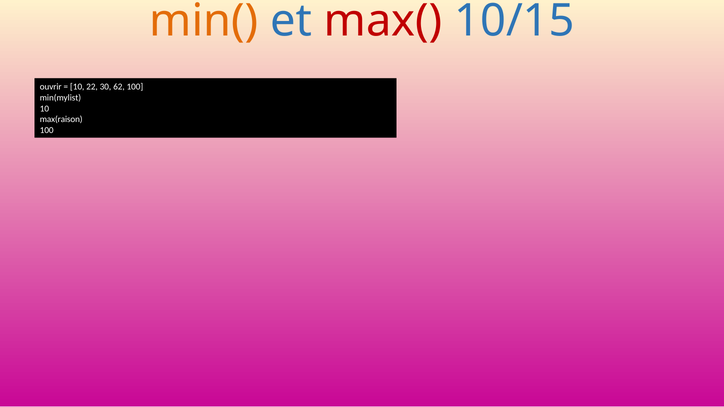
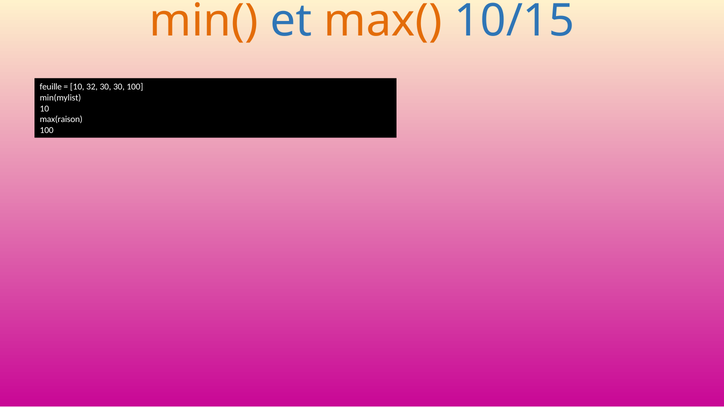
max( colour: red -> orange
ouvrir: ouvrir -> feuille
22: 22 -> 32
30 62: 62 -> 30
